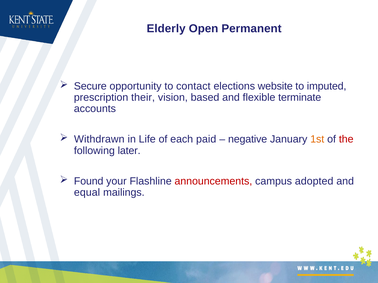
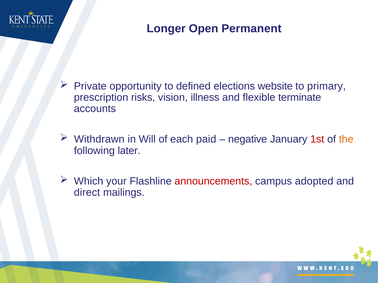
Elderly: Elderly -> Longer
Secure: Secure -> Private
contact: contact -> defined
imputed: imputed -> primary
their: their -> risks
based: based -> illness
Life: Life -> Will
1st colour: orange -> red
the colour: red -> orange
Found: Found -> Which
equal: equal -> direct
